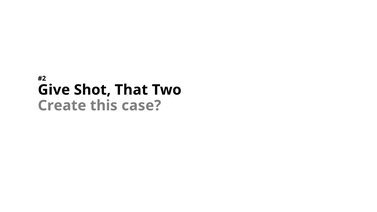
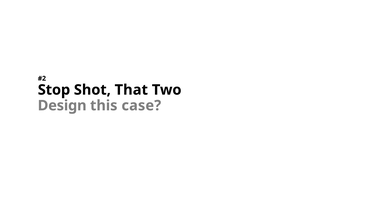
Give: Give -> Stop
Create: Create -> Design
